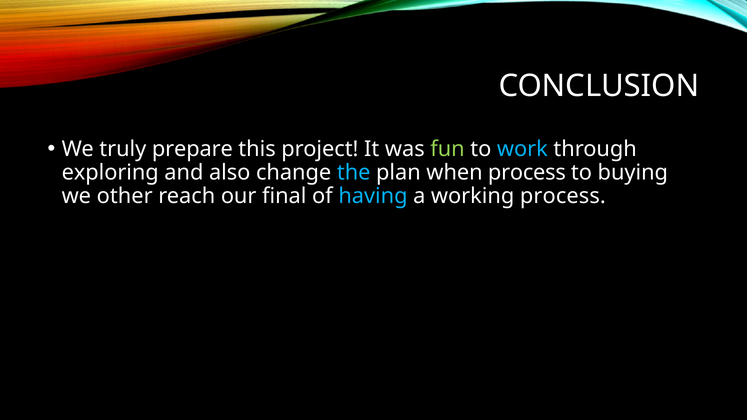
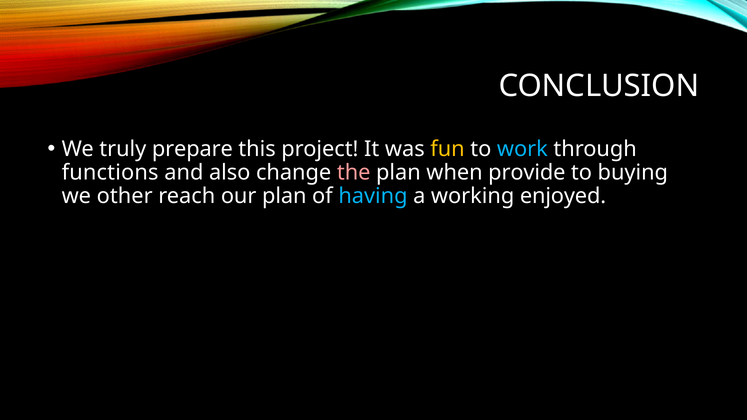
fun colour: light green -> yellow
exploring: exploring -> functions
the colour: light blue -> pink
when process: process -> provide
our final: final -> plan
working process: process -> enjoyed
